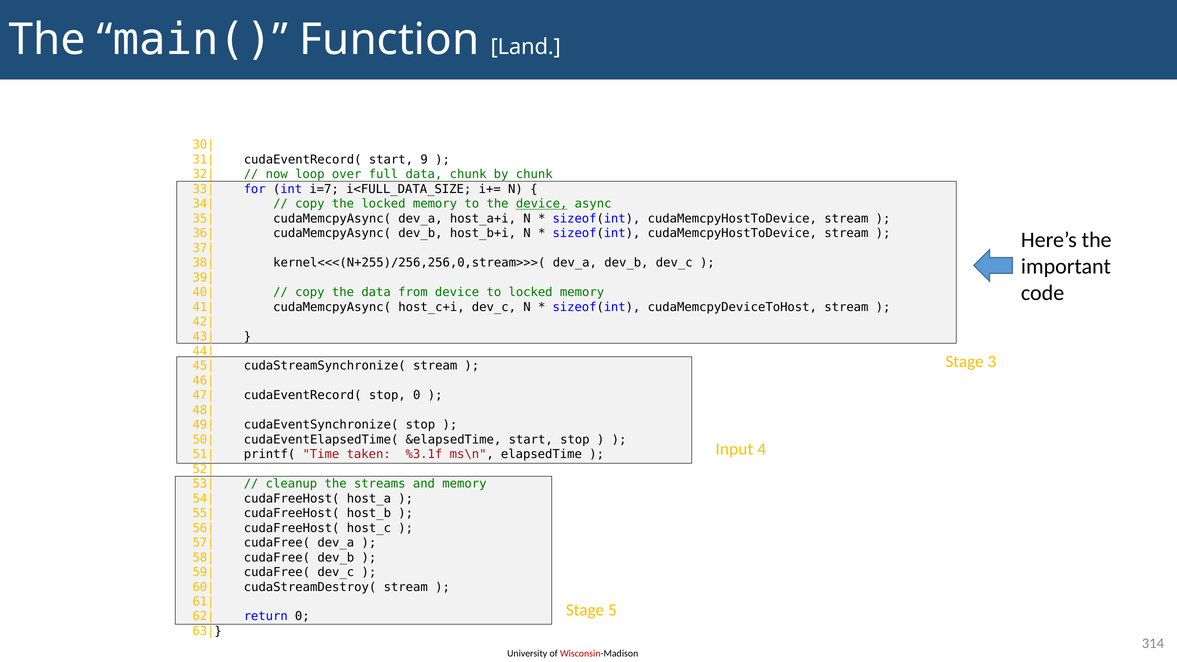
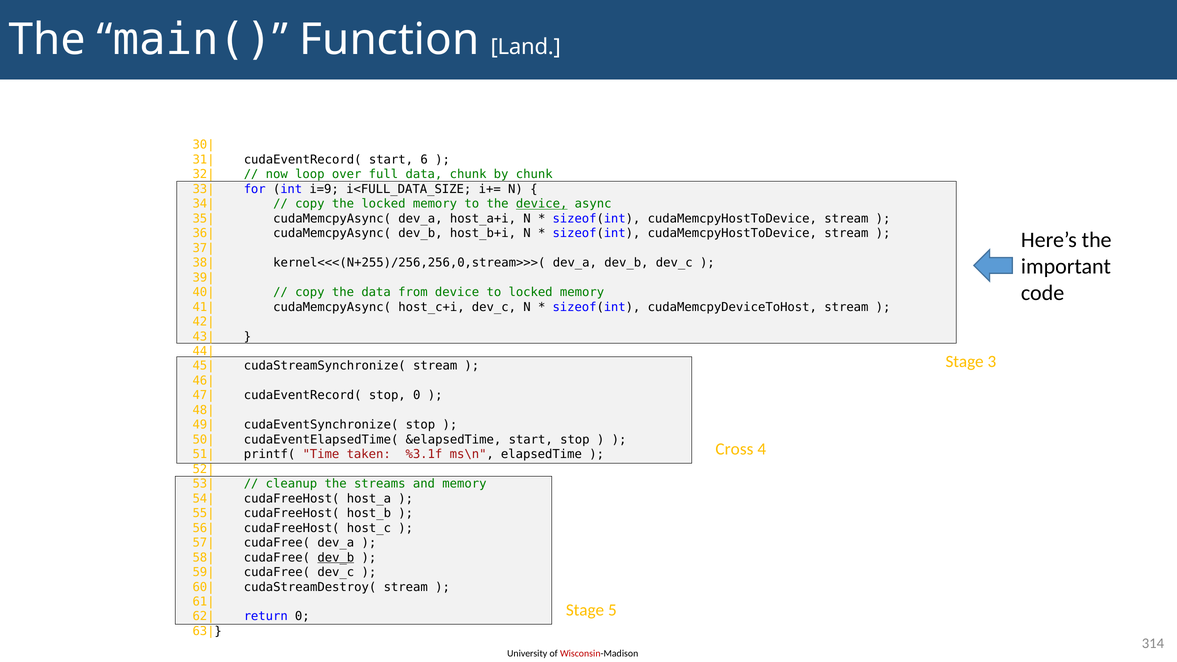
9: 9 -> 6
i=7: i=7 -> i=9
Input: Input -> Cross
dev_b at (336, 558) underline: none -> present
